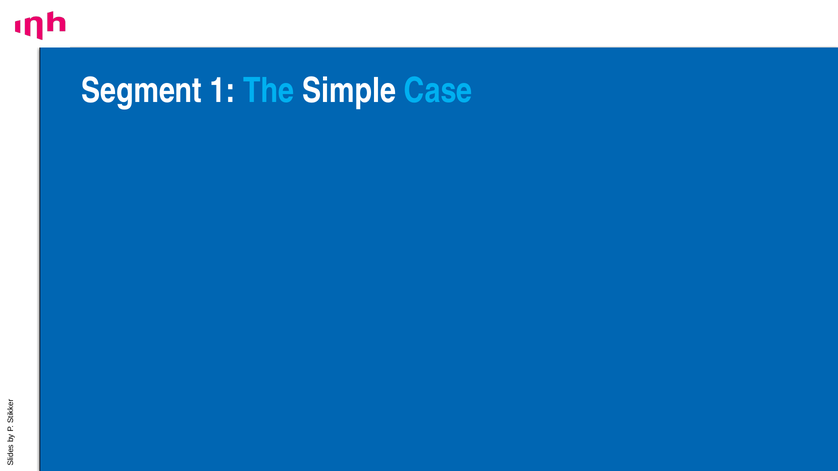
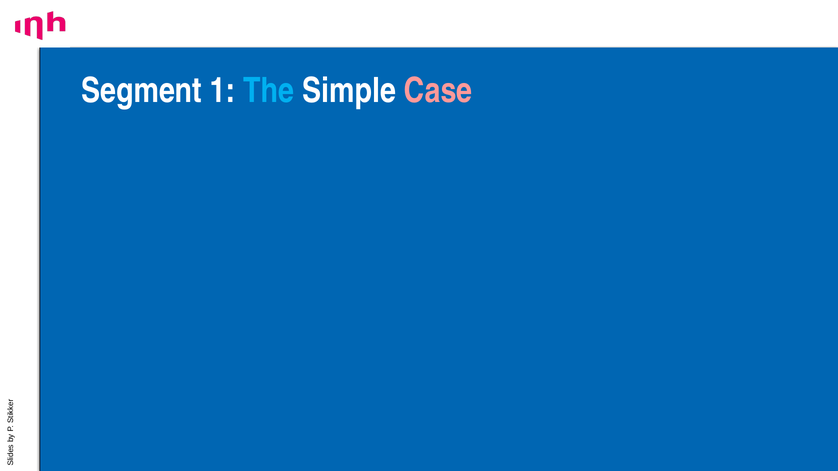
Case colour: light blue -> pink
